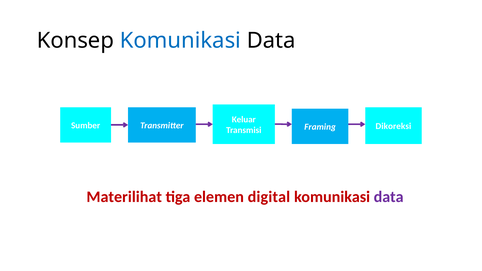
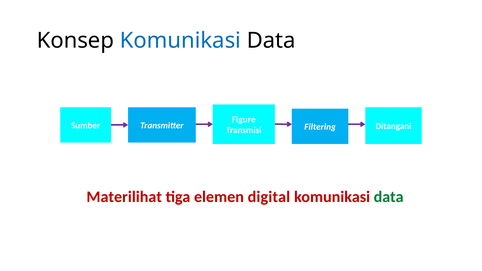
Keluar: Keluar -> Figure
Framing: Framing -> Filtering
Dikoreksi: Dikoreksi -> Ditangani
data at (389, 197) colour: purple -> green
